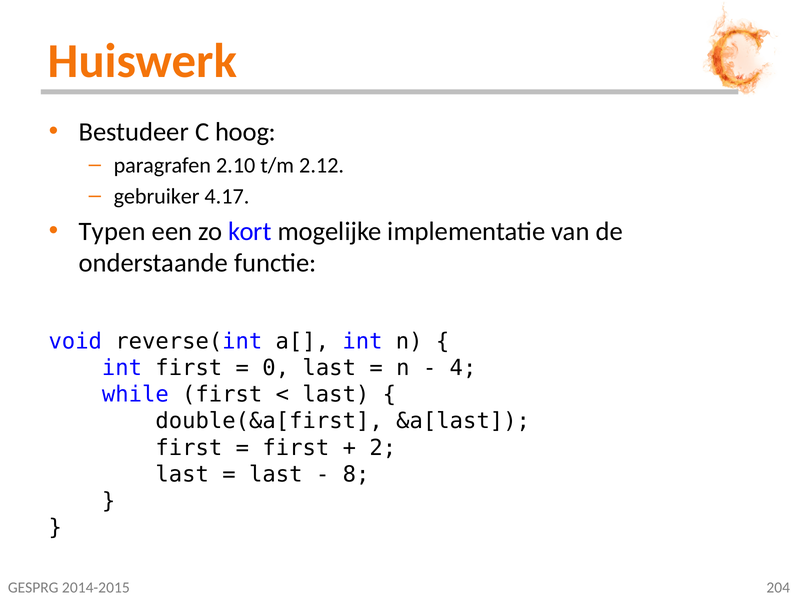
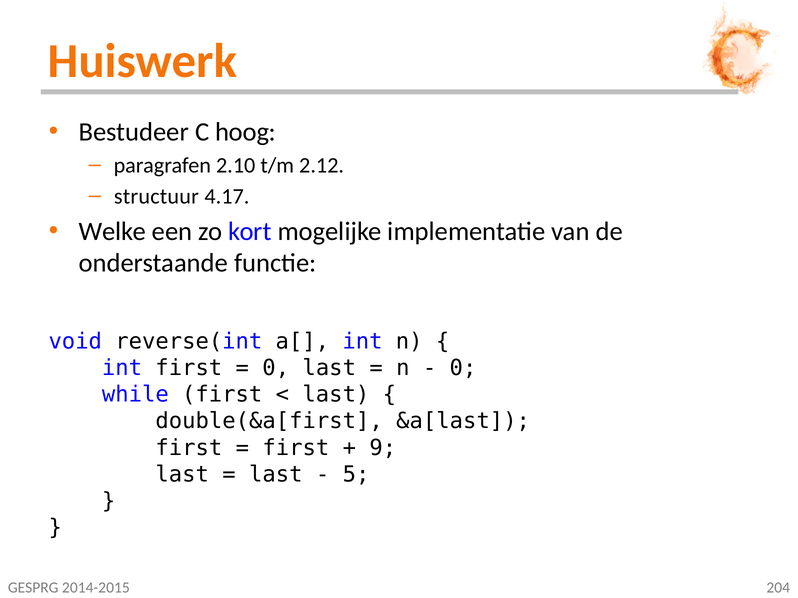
gebruiker: gebruiker -> structuur
Typen: Typen -> Welke
4 at (463, 368): 4 -> 0
2: 2 -> 9
8: 8 -> 5
